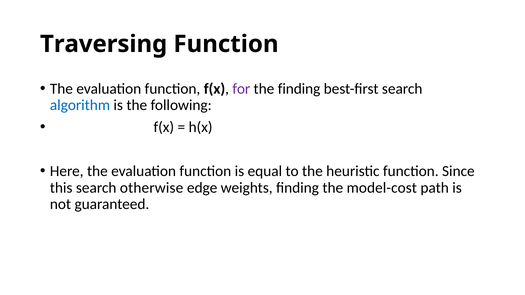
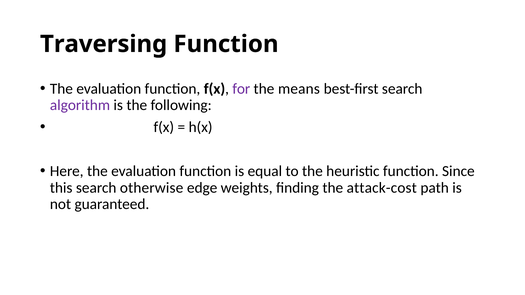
the finding: finding -> means
algorithm colour: blue -> purple
model-cost: model-cost -> attack-cost
